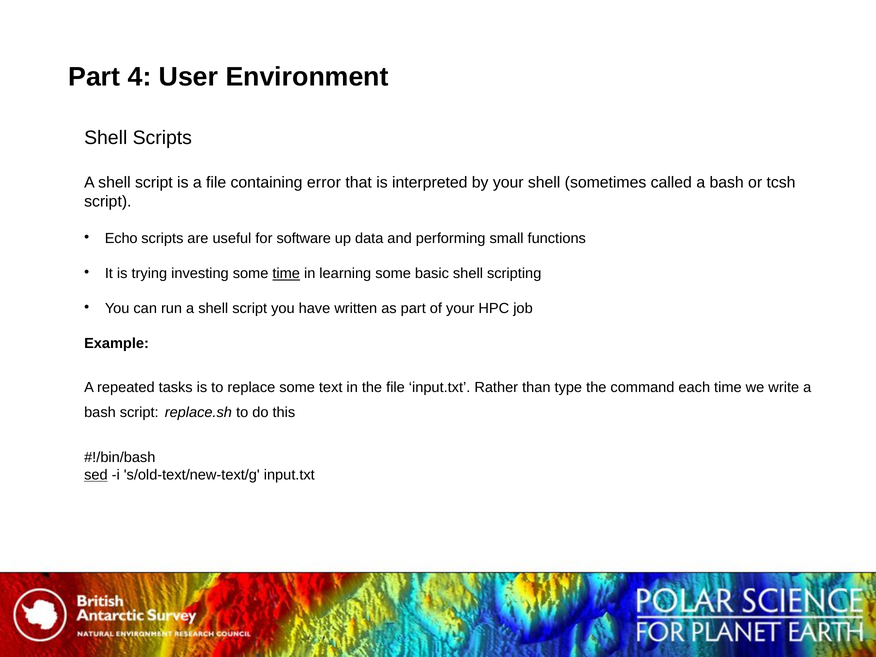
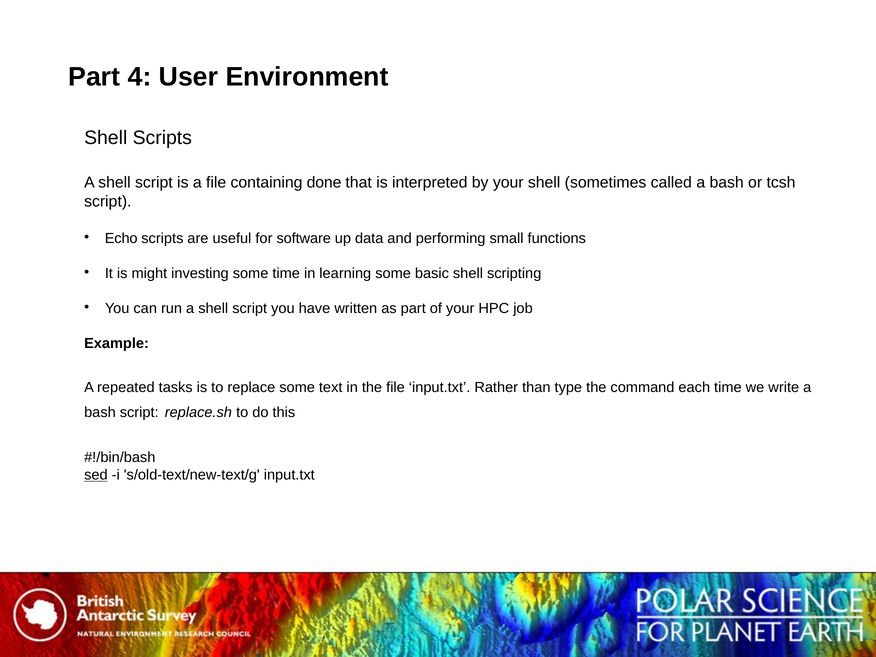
error: error -> done
trying: trying -> might
time at (286, 274) underline: present -> none
